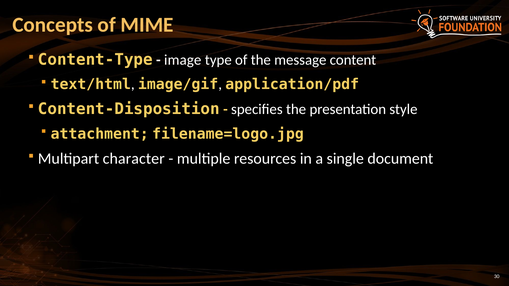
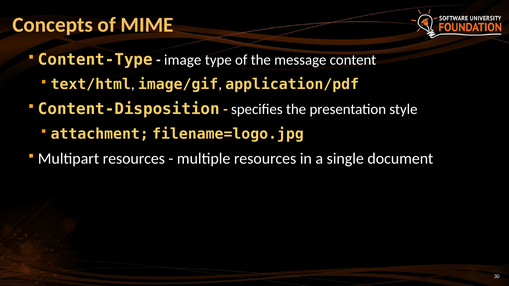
Multipart character: character -> resources
